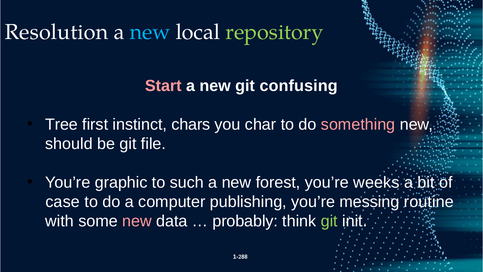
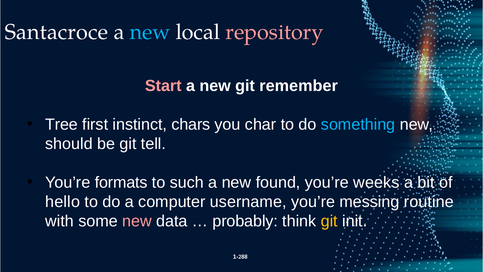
Resolution: Resolution -> Santacroce
repository colour: light green -> pink
confusing: confusing -> remember
something colour: pink -> light blue
file: file -> tell
graphic: graphic -> formats
forest: forest -> found
case: case -> hello
publishing: publishing -> username
git at (329, 221) colour: light green -> yellow
